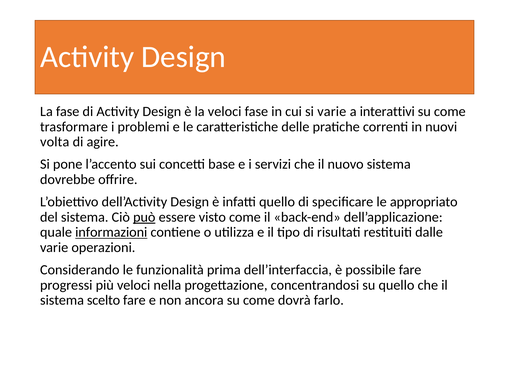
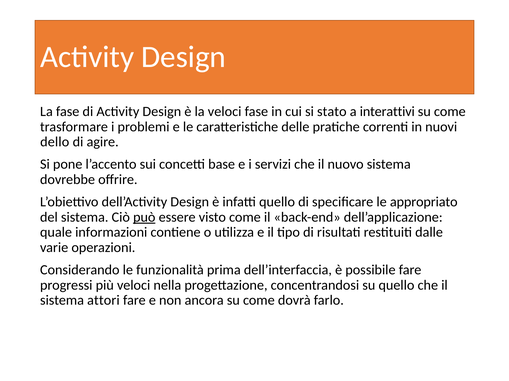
si varie: varie -> stato
volta: volta -> dello
informazioni underline: present -> none
scelto: scelto -> attori
